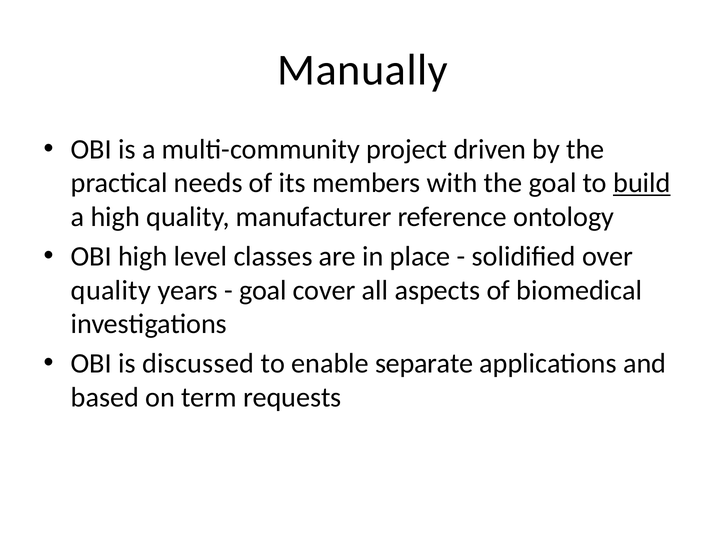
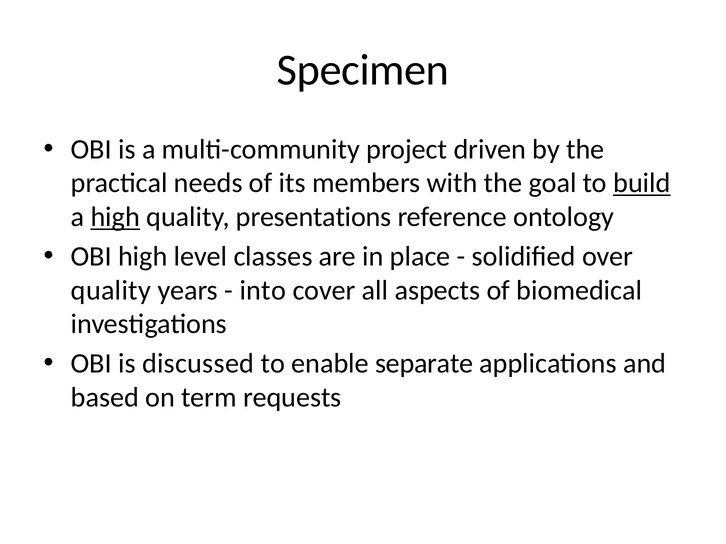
Manually: Manually -> Specimen
high at (115, 217) underline: none -> present
manufacturer: manufacturer -> presentations
goal at (263, 290): goal -> into
